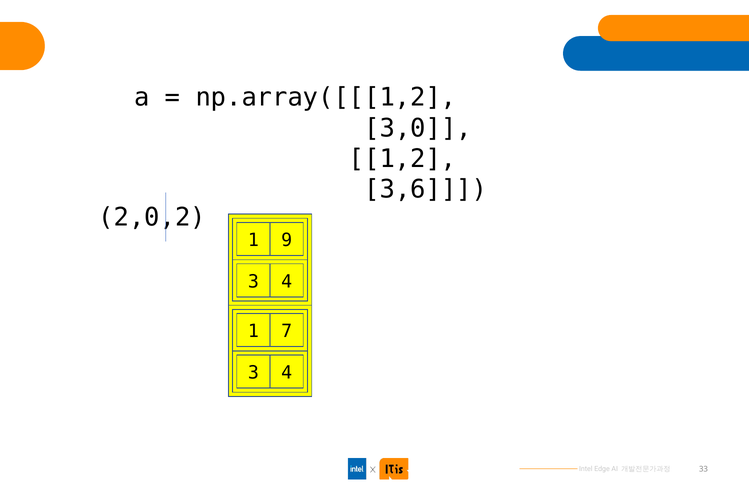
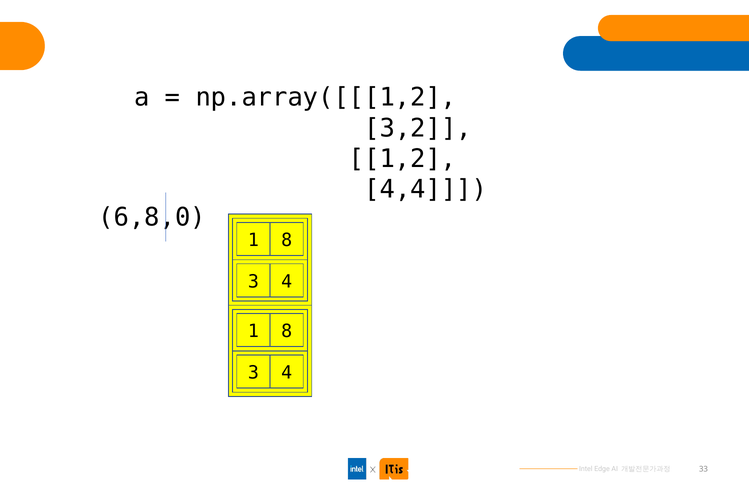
3,0: 3,0 -> 3,2
3,6: 3,6 -> 4,4
2,0,2: 2,0,2 -> 6,8,0
9 at (287, 240): 9 -> 8
7 at (287, 331): 7 -> 8
